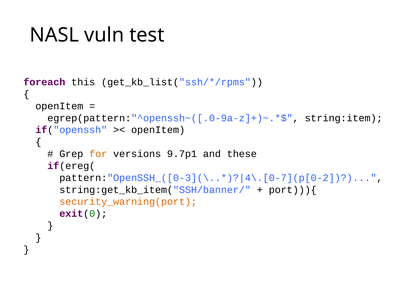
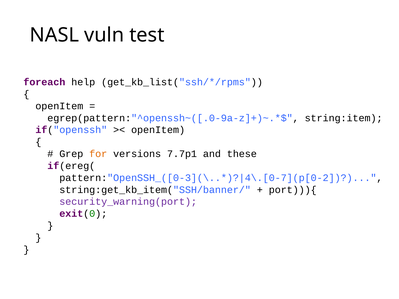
this: this -> help
9.7p1: 9.7p1 -> 7.7p1
security_warning(port colour: orange -> purple
